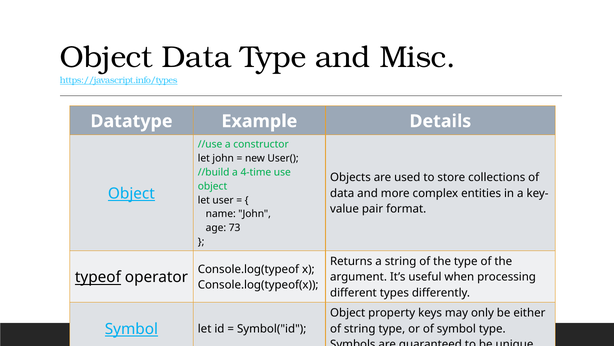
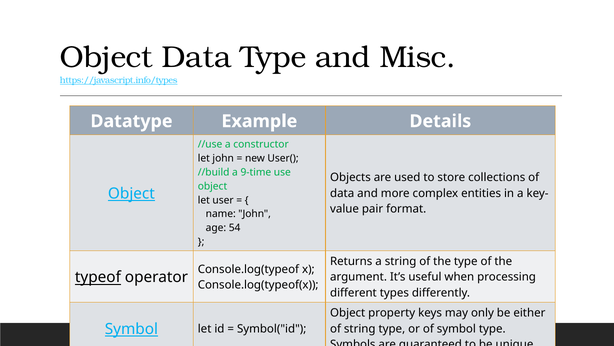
4-time: 4-time -> 9-time
73: 73 -> 54
